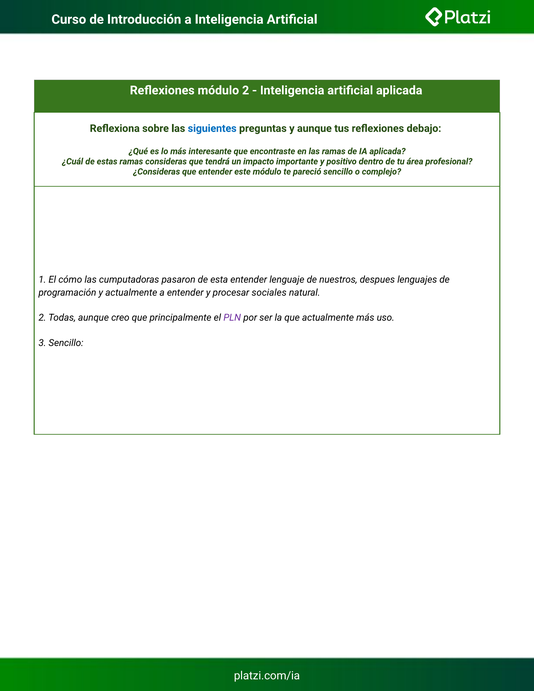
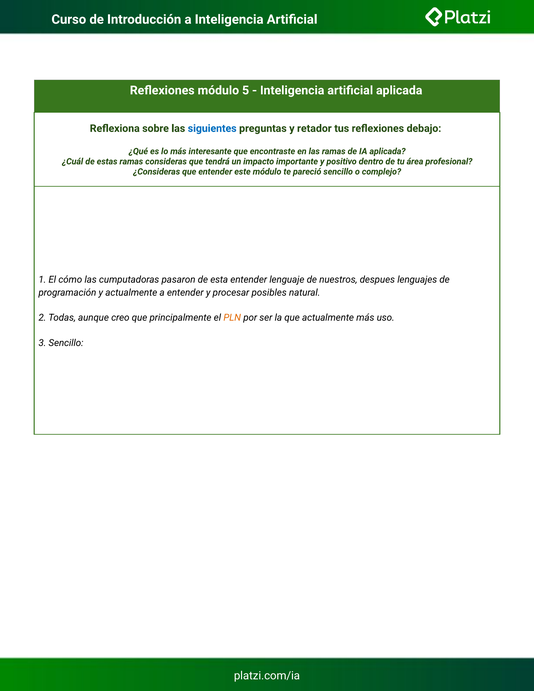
módulo 2: 2 -> 5
y aunque: aunque -> retador
sociales: sociales -> posibles
PLN colour: purple -> orange
